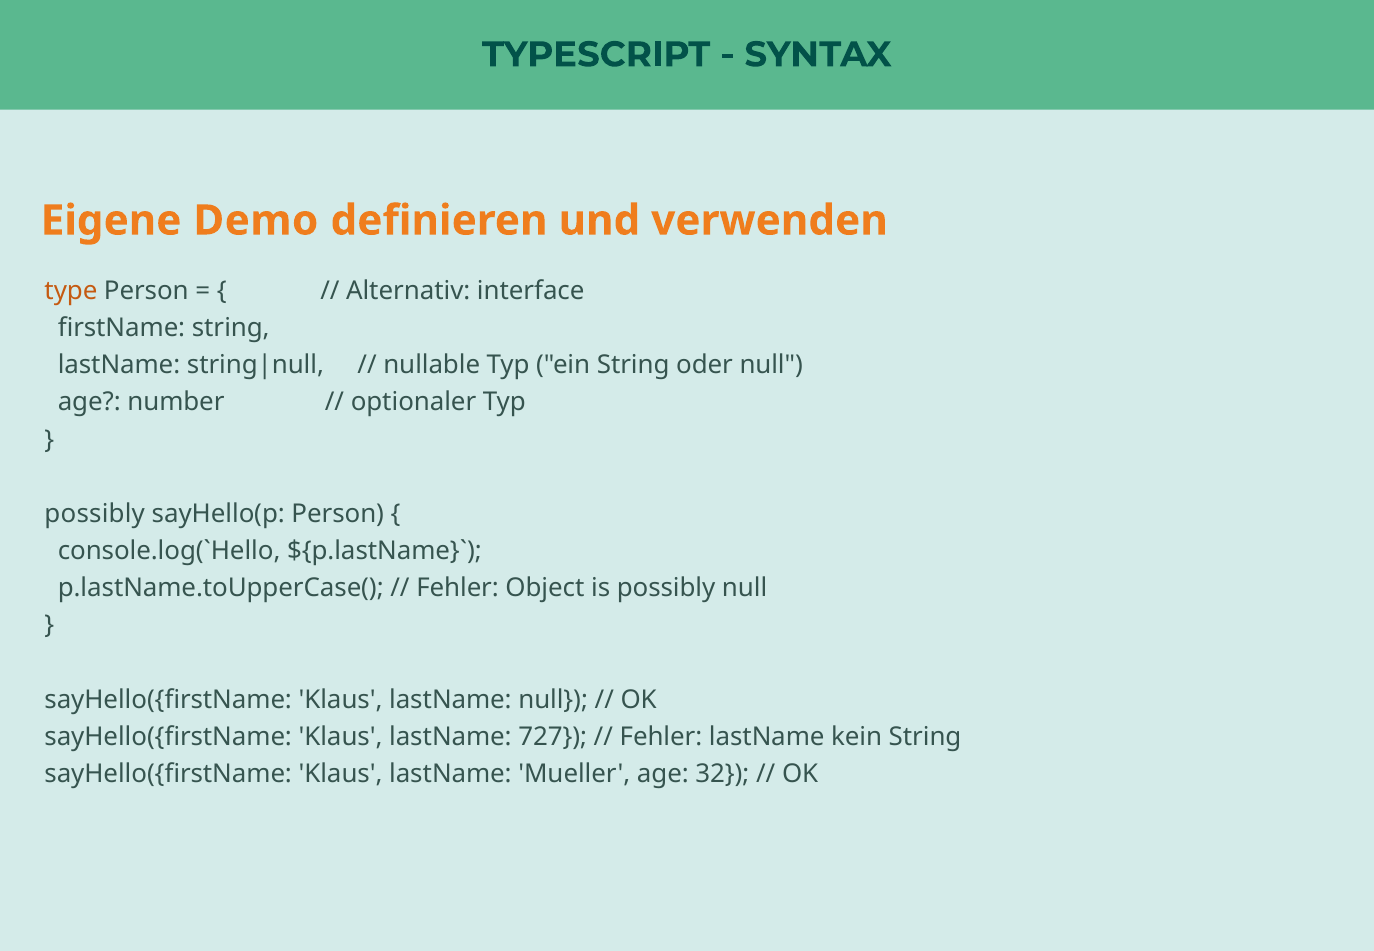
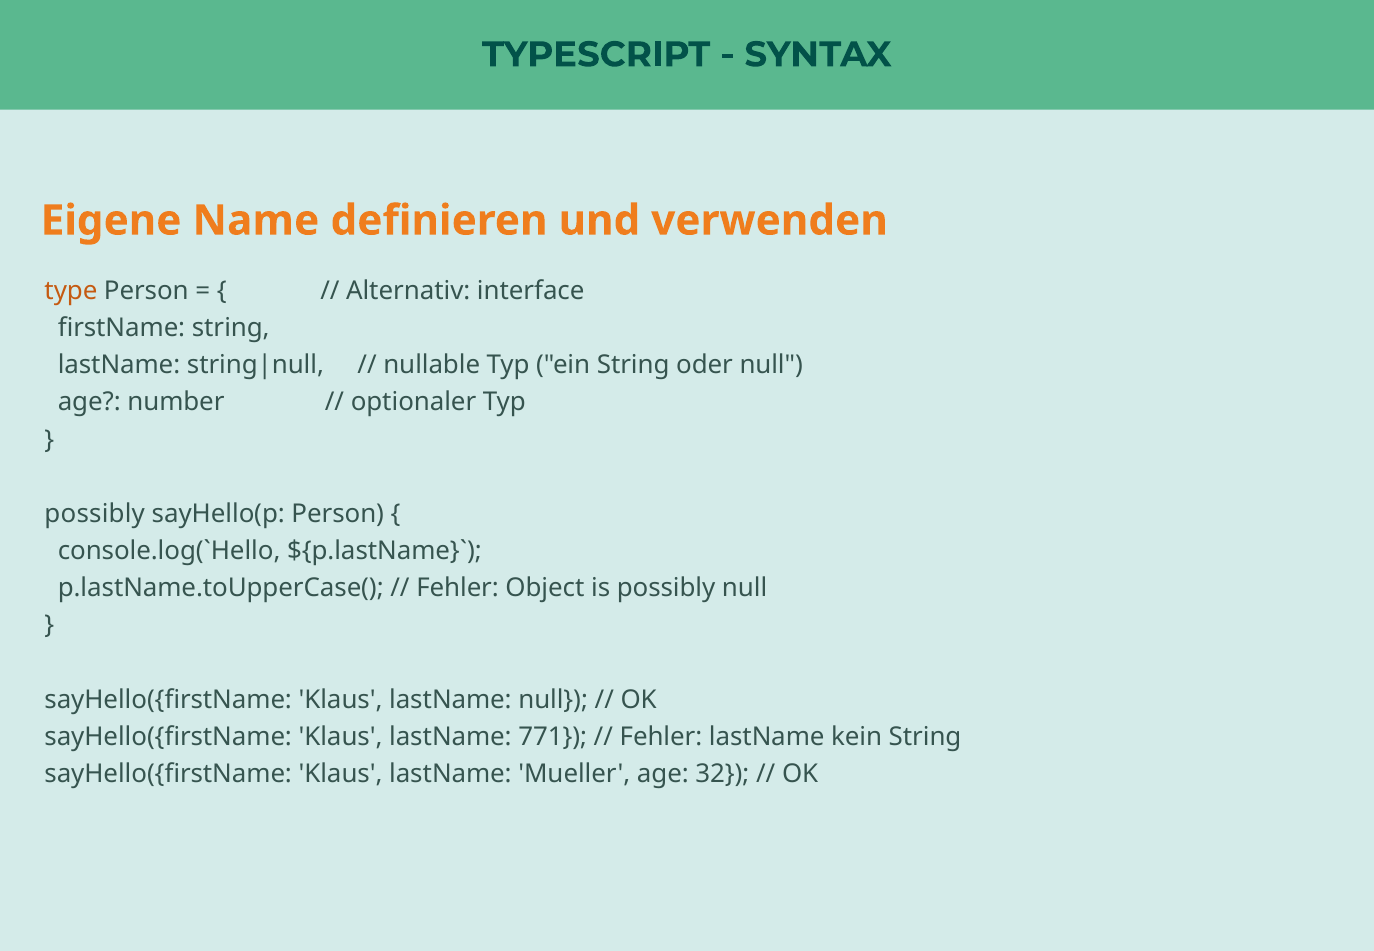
Demo: Demo -> Name
727: 727 -> 771
